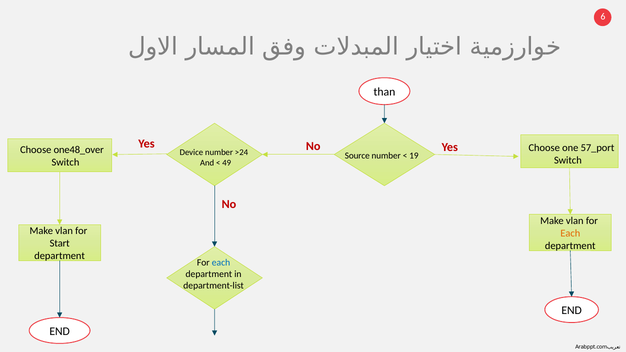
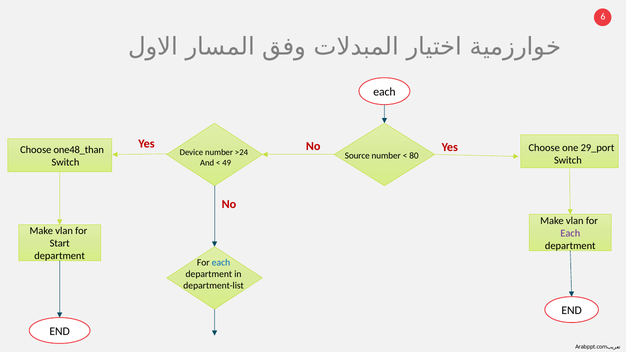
than at (384, 92): than -> each
57_port: 57_port -> 29_port
one48_over: one48_over -> one48_than
19: 19 -> 80
Each at (570, 233) colour: orange -> purple
